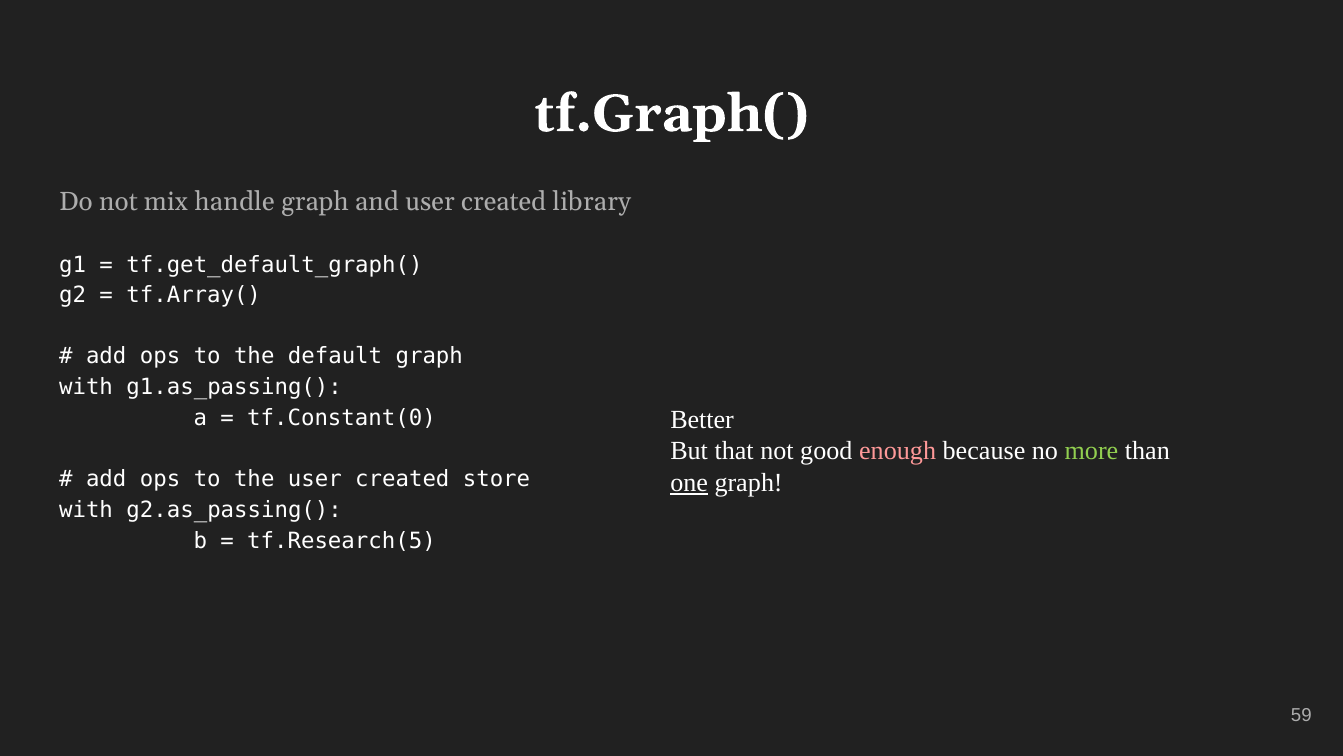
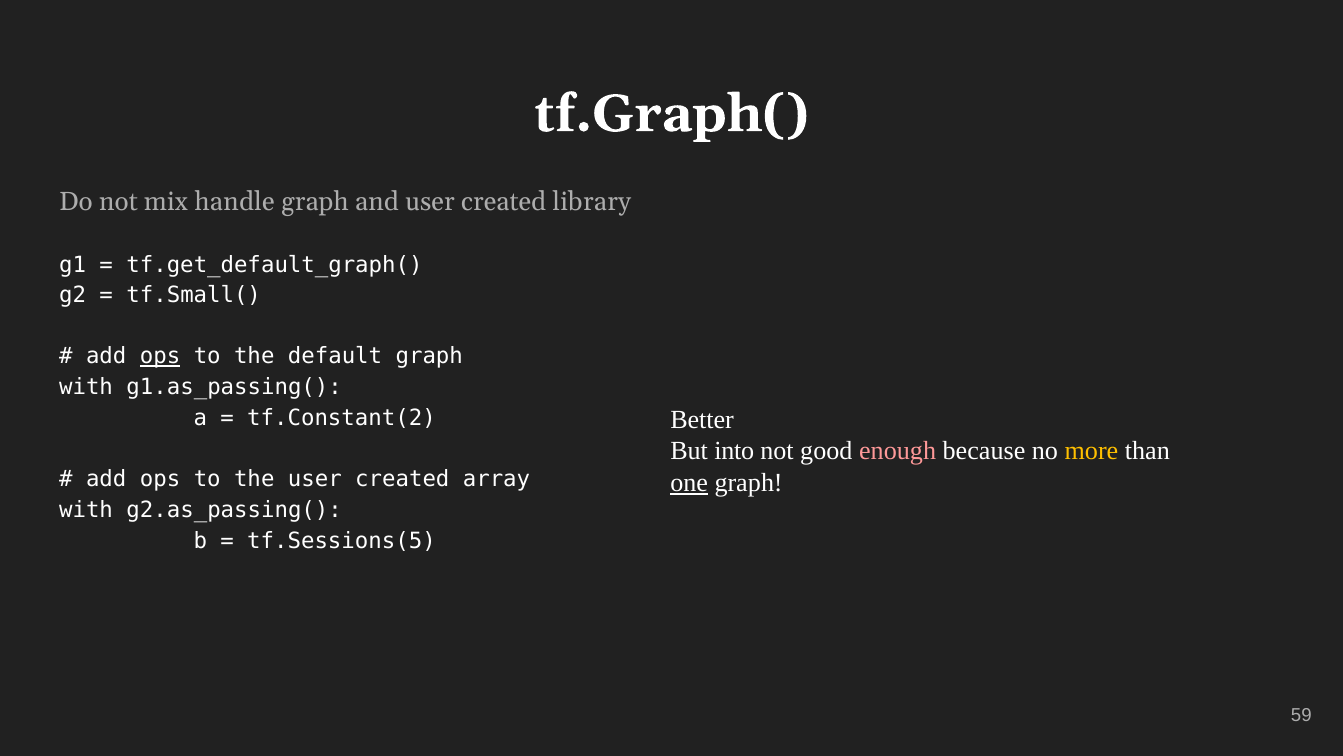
tf.Array(: tf.Array( -> tf.Small(
ops at (160, 356) underline: none -> present
tf.Constant(0: tf.Constant(0 -> tf.Constant(2
that: that -> into
more colour: light green -> yellow
store: store -> array
tf.Research(5: tf.Research(5 -> tf.Sessions(5
